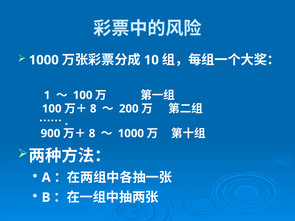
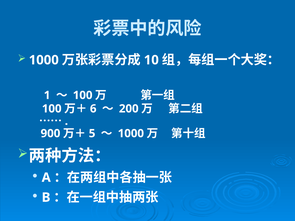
8 at (93, 109): 8 -> 6
8 at (92, 134): 8 -> 5
